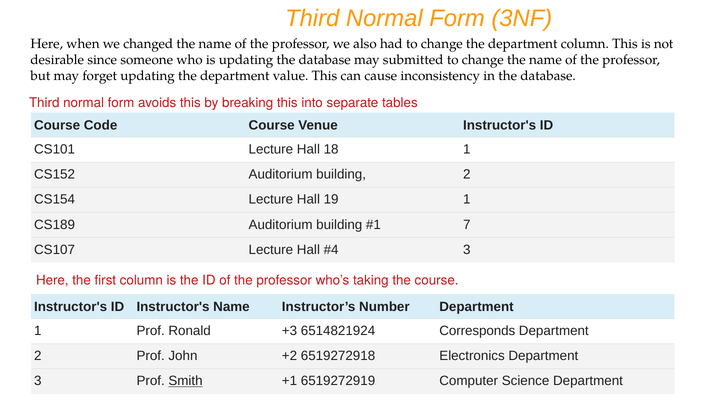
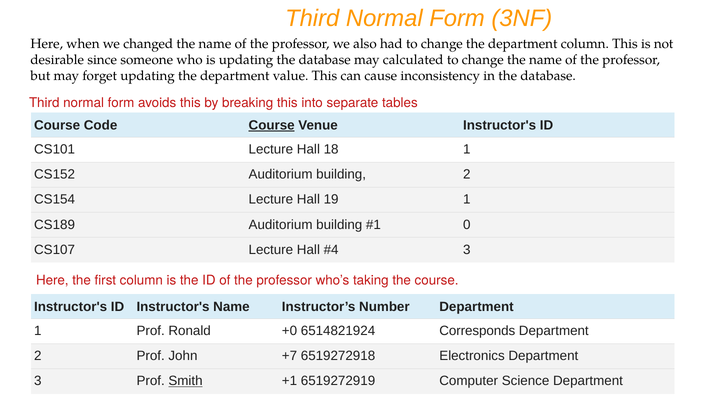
submitted: submitted -> calculated
Course at (272, 125) underline: none -> present
7: 7 -> 0
+3: +3 -> +0
+2: +2 -> +7
